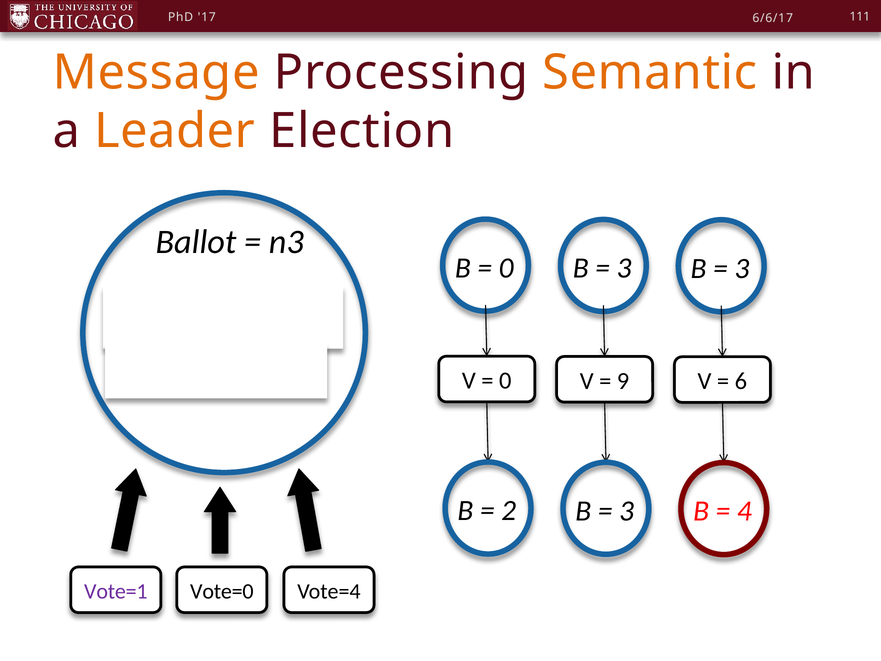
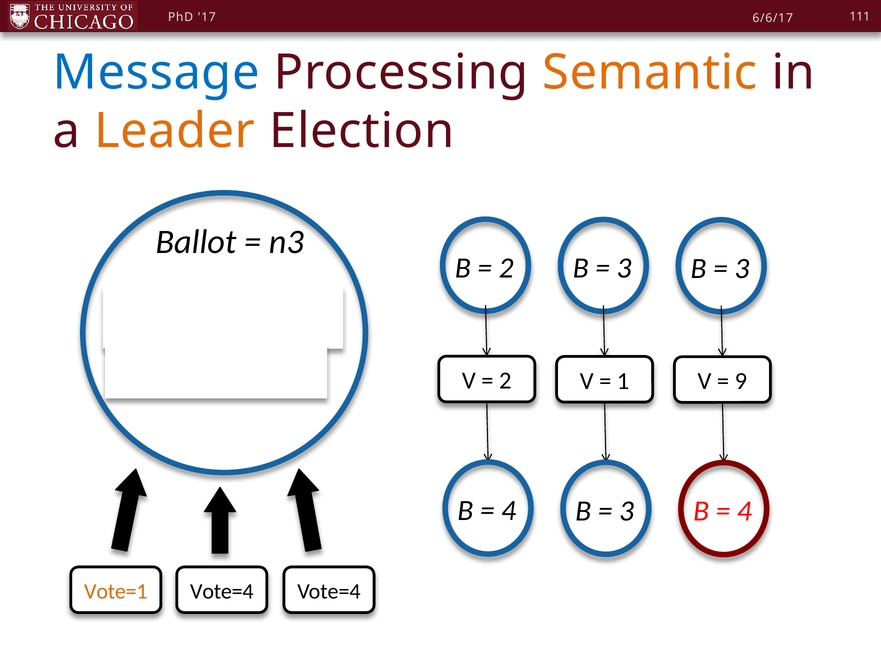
Message colour: orange -> blue
0 at (506, 268): 0 -> 2
0 at (505, 381): 0 -> 2
9: 9 -> 1
6: 6 -> 9
2 at (509, 510): 2 -> 4
Vote=1 colour: purple -> orange
Vote=0 at (222, 591): Vote=0 -> Vote=4
